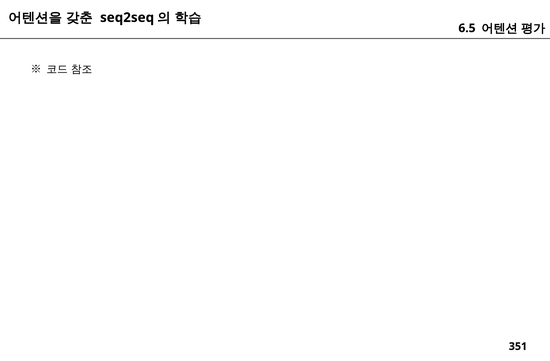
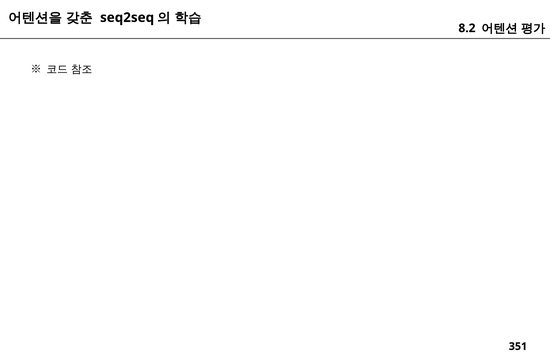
6.5: 6.5 -> 8.2
